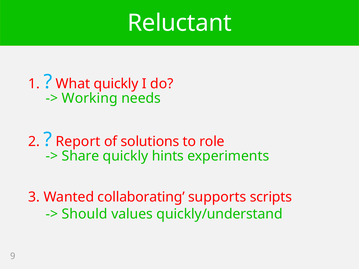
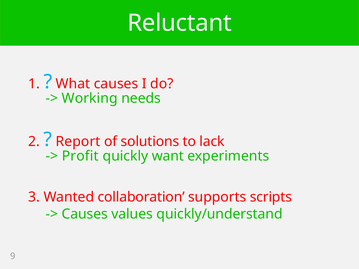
What quickly: quickly -> causes
role: role -> lack
Share: Share -> Profit
hints: hints -> want
collaborating: collaborating -> collaboration
Should at (85, 214): Should -> Causes
